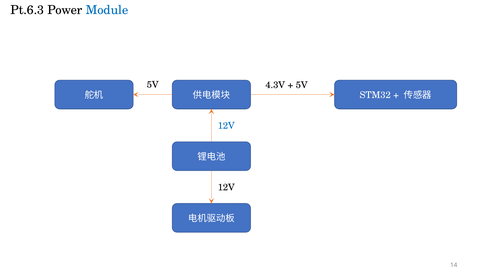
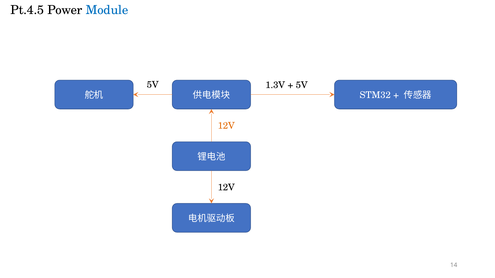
Pt.6.3: Pt.6.3 -> Pt.4.5
4.3V: 4.3V -> 1.3V
12V at (226, 126) colour: blue -> orange
